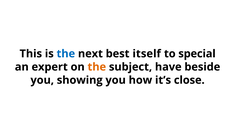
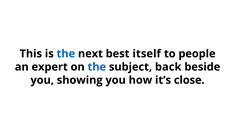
special: special -> people
the at (97, 67) colour: orange -> blue
have: have -> back
